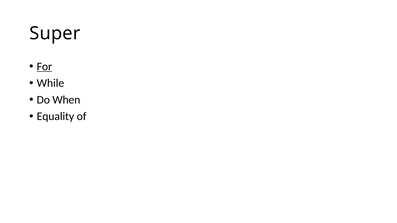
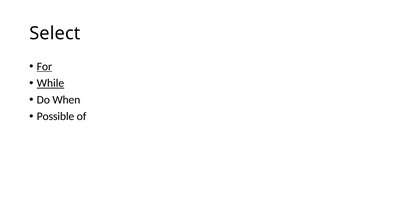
Super: Super -> Select
While underline: none -> present
Equality: Equality -> Possible
